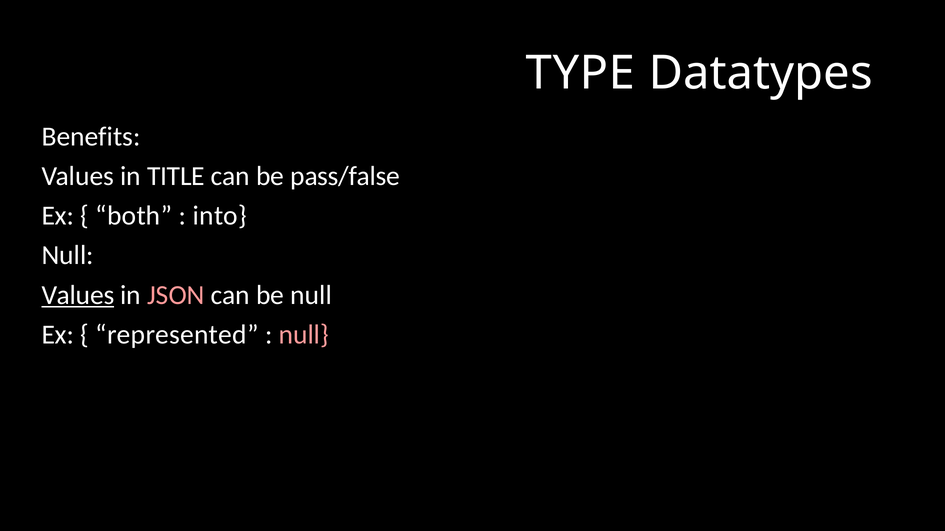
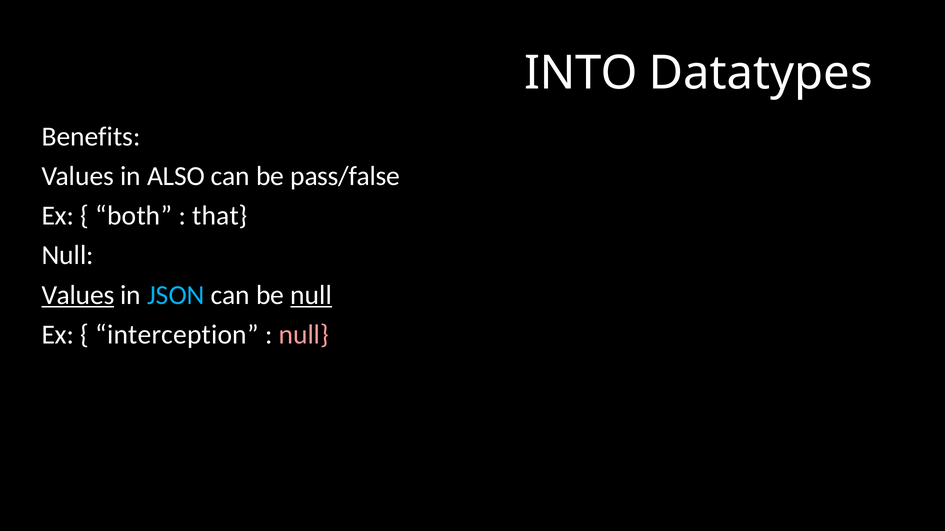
TYPE: TYPE -> INTO
TITLE: TITLE -> ALSO
into: into -> that
JSON colour: pink -> light blue
null at (311, 295) underline: none -> present
represented: represented -> interception
